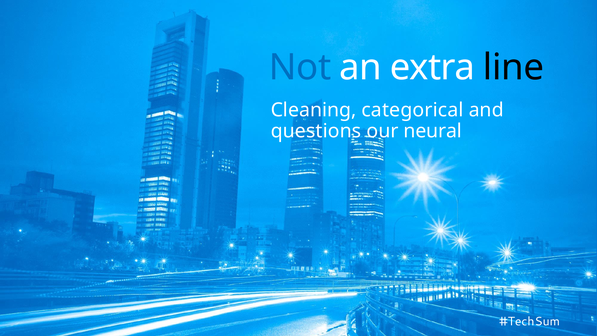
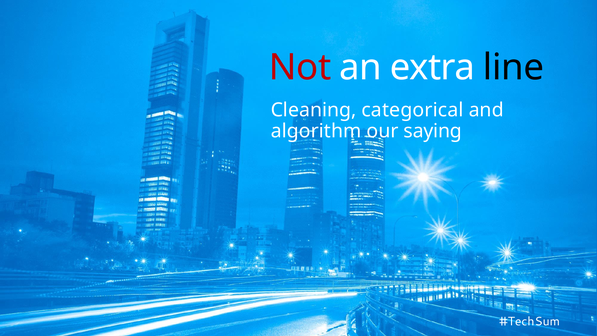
Not colour: blue -> red
questions: questions -> algorithm
neural: neural -> saying
